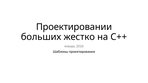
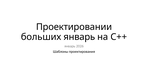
больших жестко: жестко -> январь
